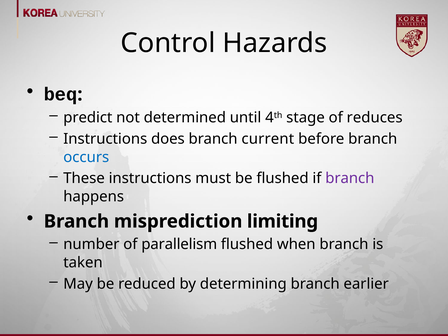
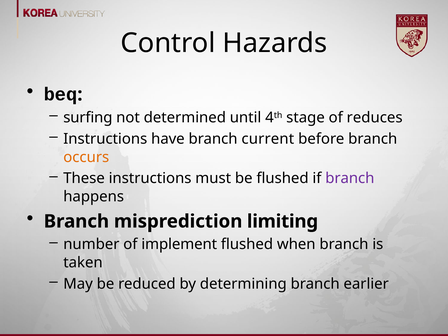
predict: predict -> surfing
does: does -> have
occurs colour: blue -> orange
parallelism: parallelism -> implement
